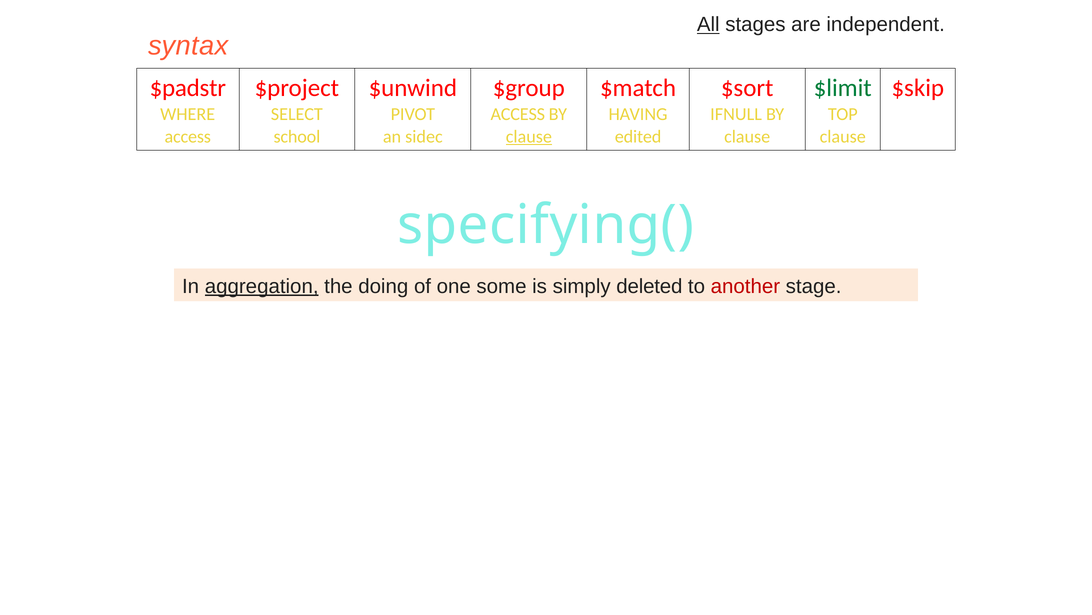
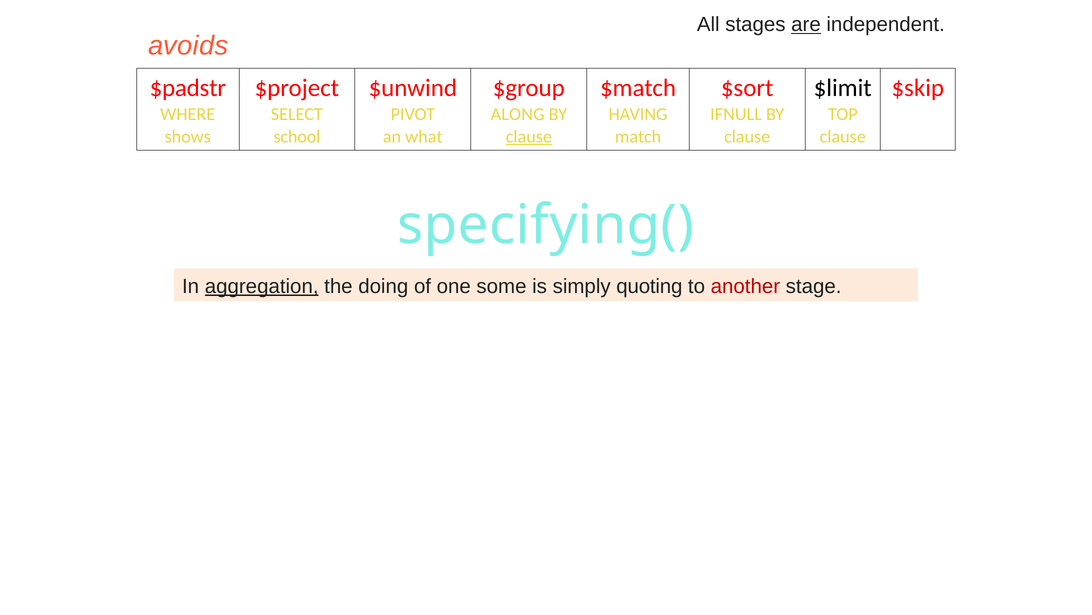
All underline: present -> none
are underline: none -> present
syntax: syntax -> avoids
$limit colour: green -> black
ACCESS at (518, 114): ACCESS -> ALONG
access at (188, 136): access -> shows
sidec: sidec -> what
edited: edited -> match
deleted: deleted -> quoting
